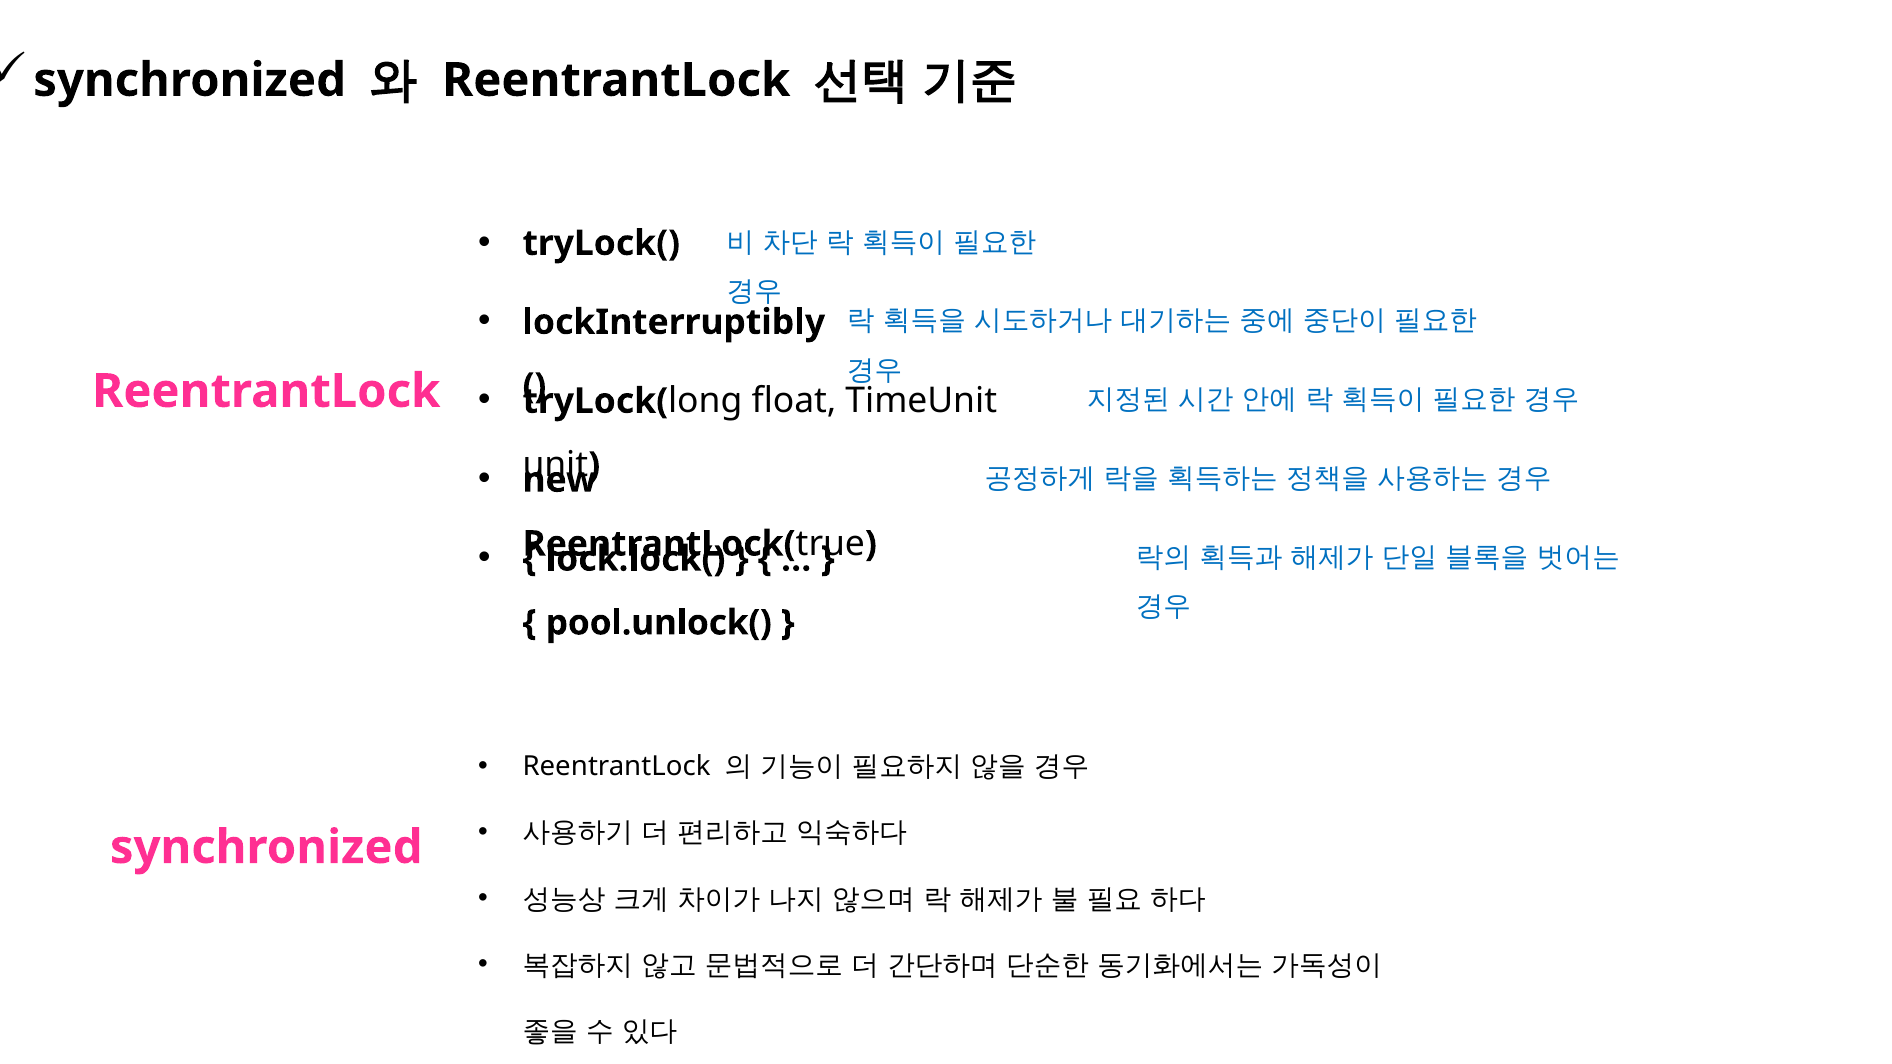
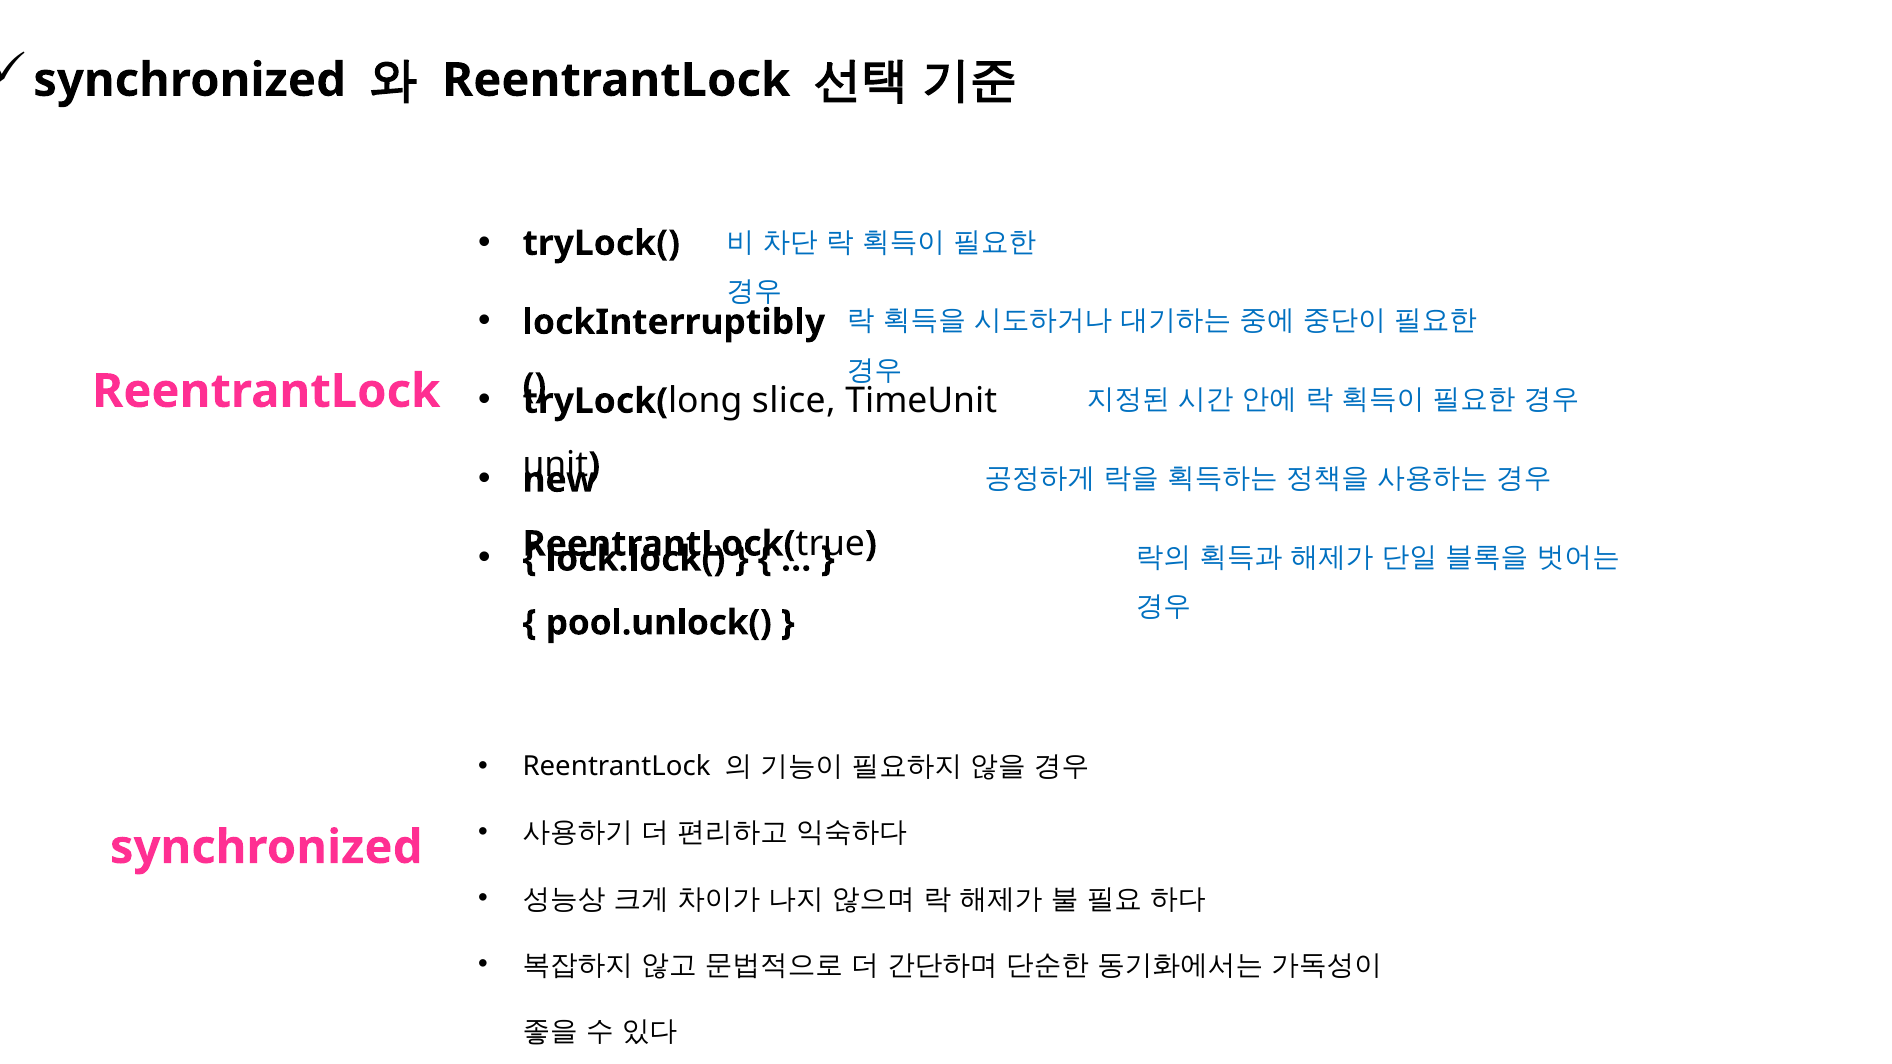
float: float -> slice
